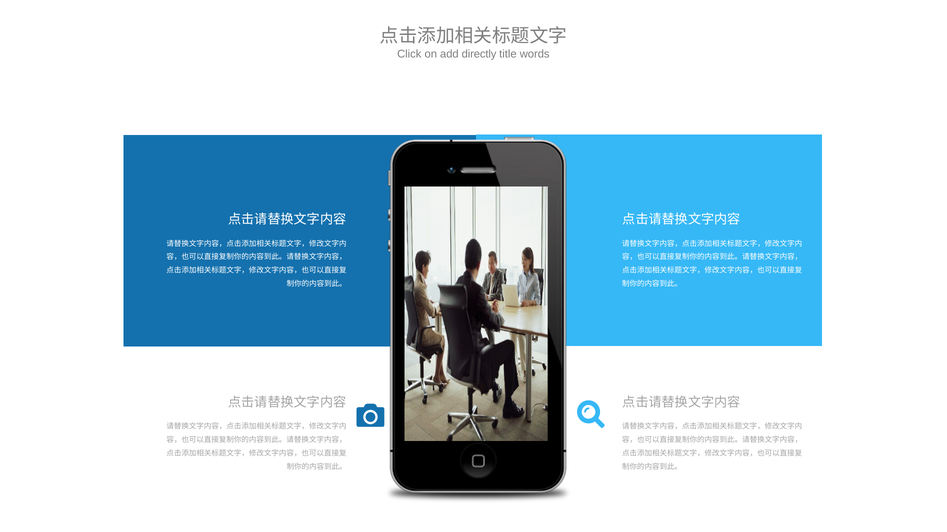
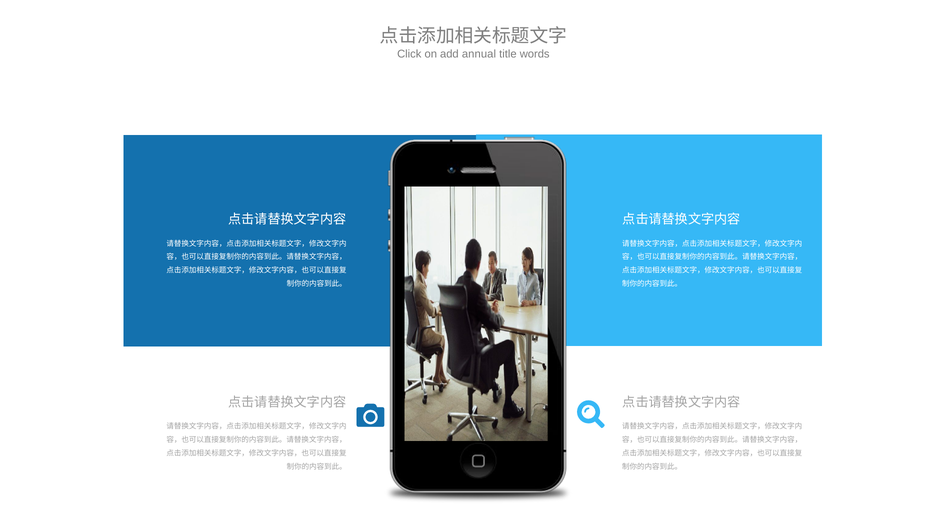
directly: directly -> annual
